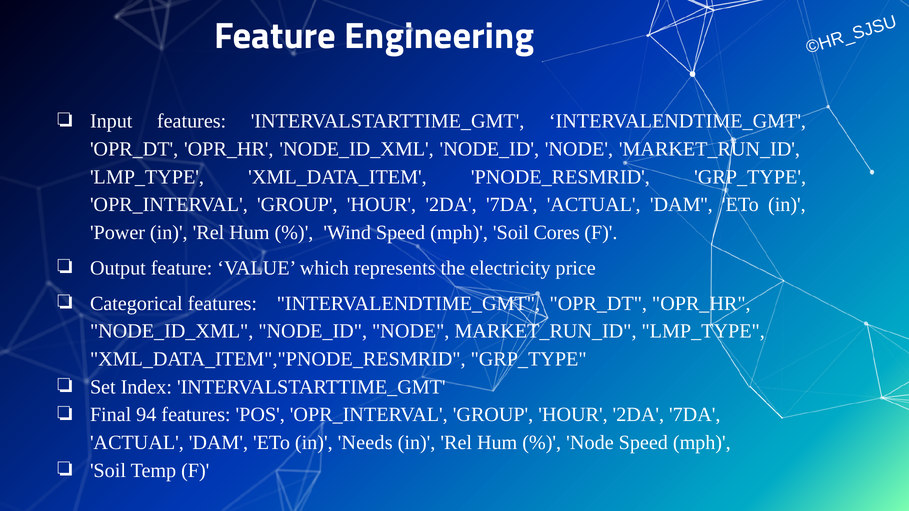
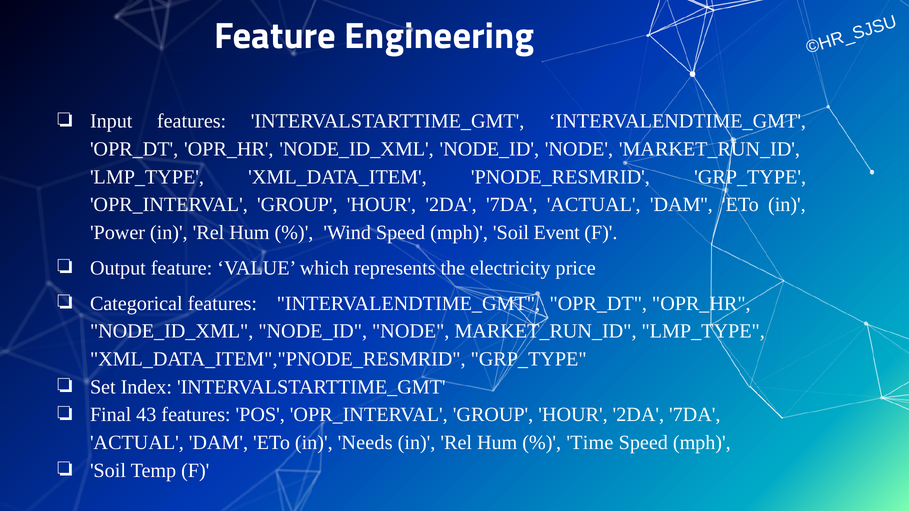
Cores: Cores -> Event
94: 94 -> 43
Node at (590, 443): Node -> Time
